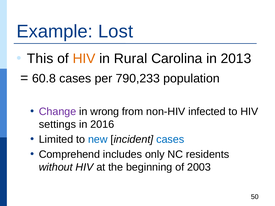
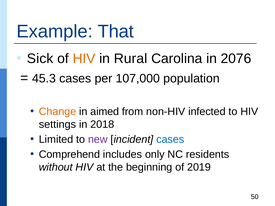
Lost: Lost -> That
This: This -> Sick
2013: 2013 -> 2076
60.8: 60.8 -> 45.3
790,233: 790,233 -> 107,000
Change colour: purple -> orange
wrong: wrong -> aimed
2016: 2016 -> 2018
new colour: blue -> purple
2003: 2003 -> 2019
